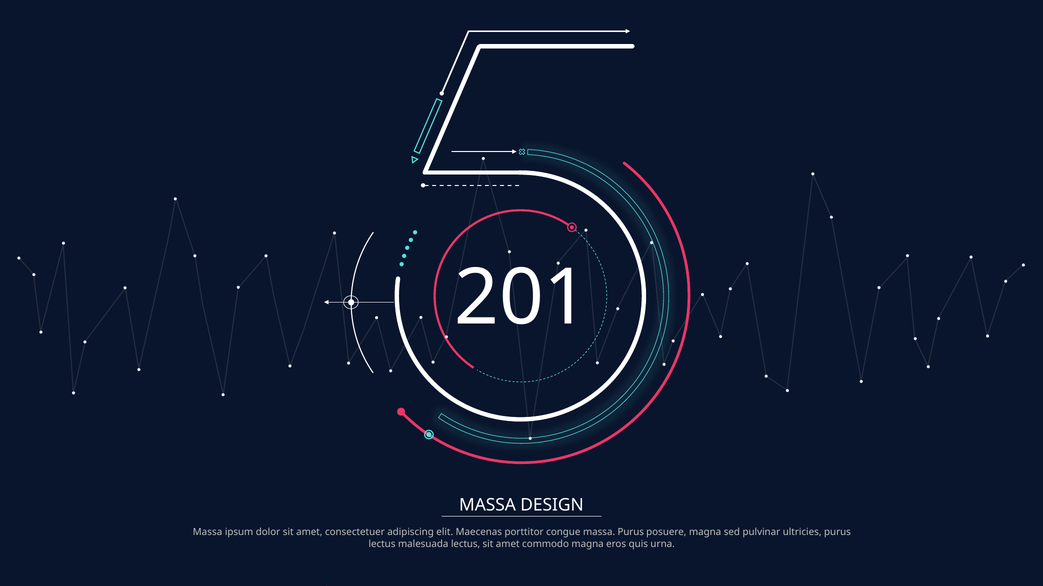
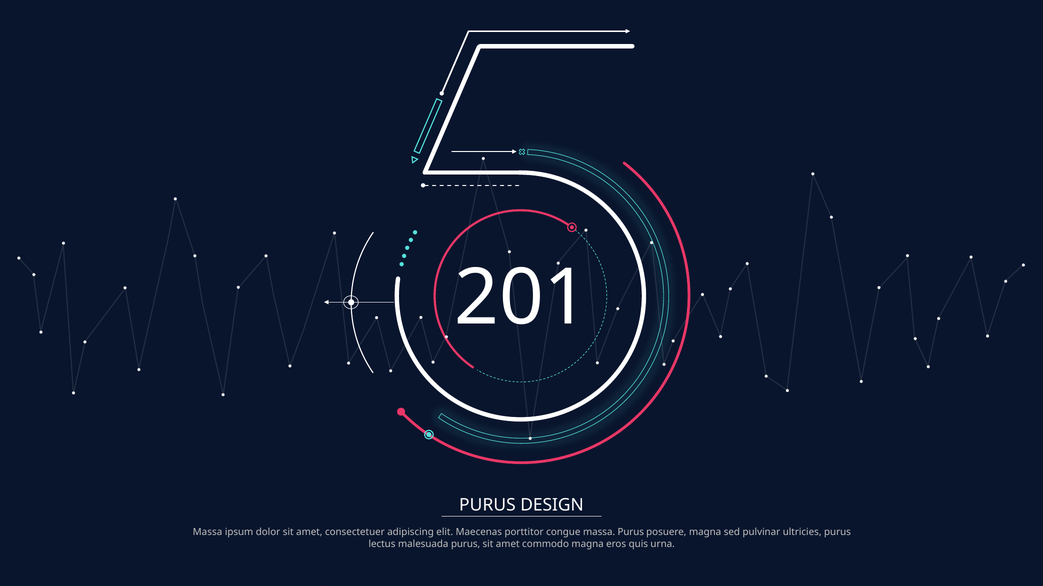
MASSA at (488, 506): MASSA -> PURUS
malesuada lectus: lectus -> purus
